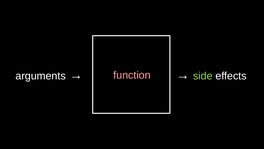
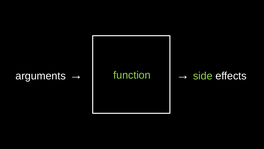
function colour: pink -> light green
